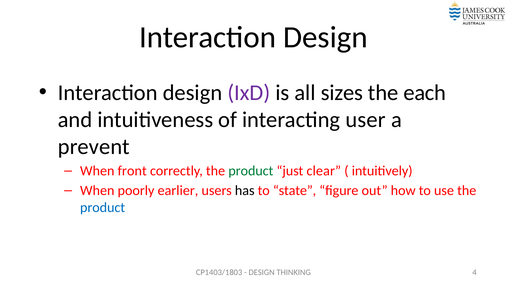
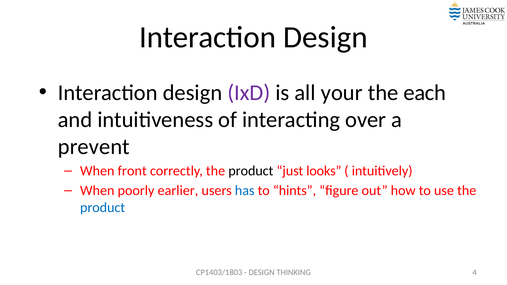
sizes: sizes -> your
user: user -> over
product at (251, 171) colour: green -> black
clear: clear -> looks
has colour: black -> blue
state: state -> hints
